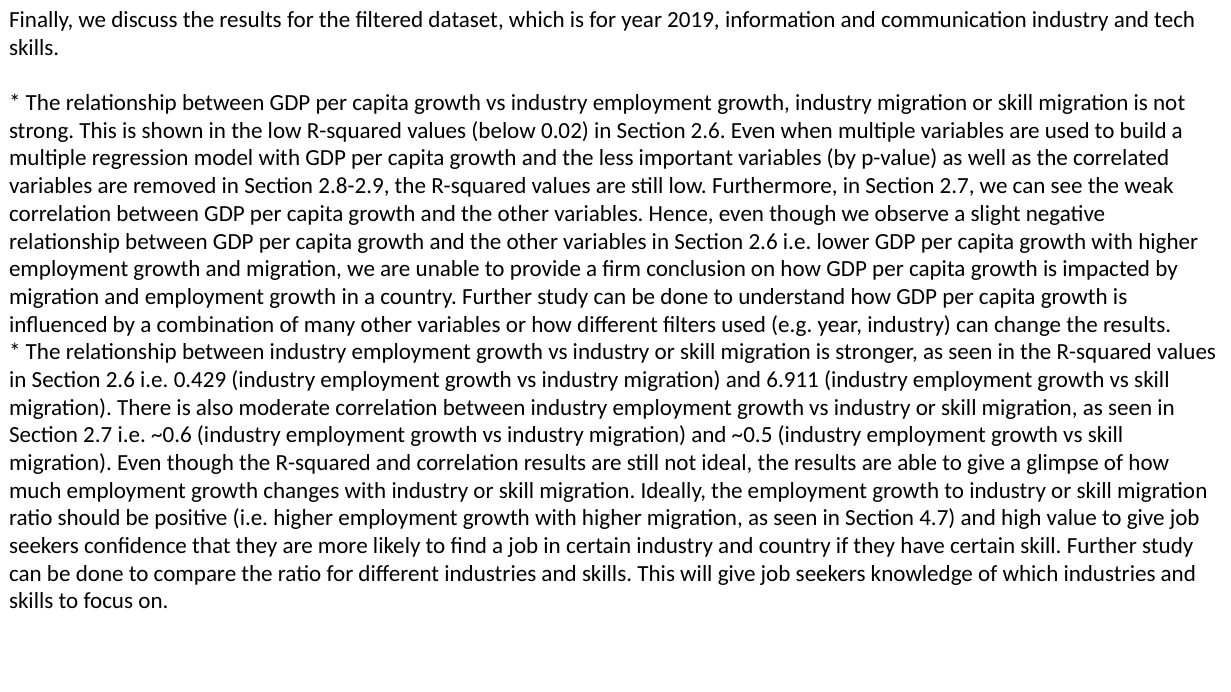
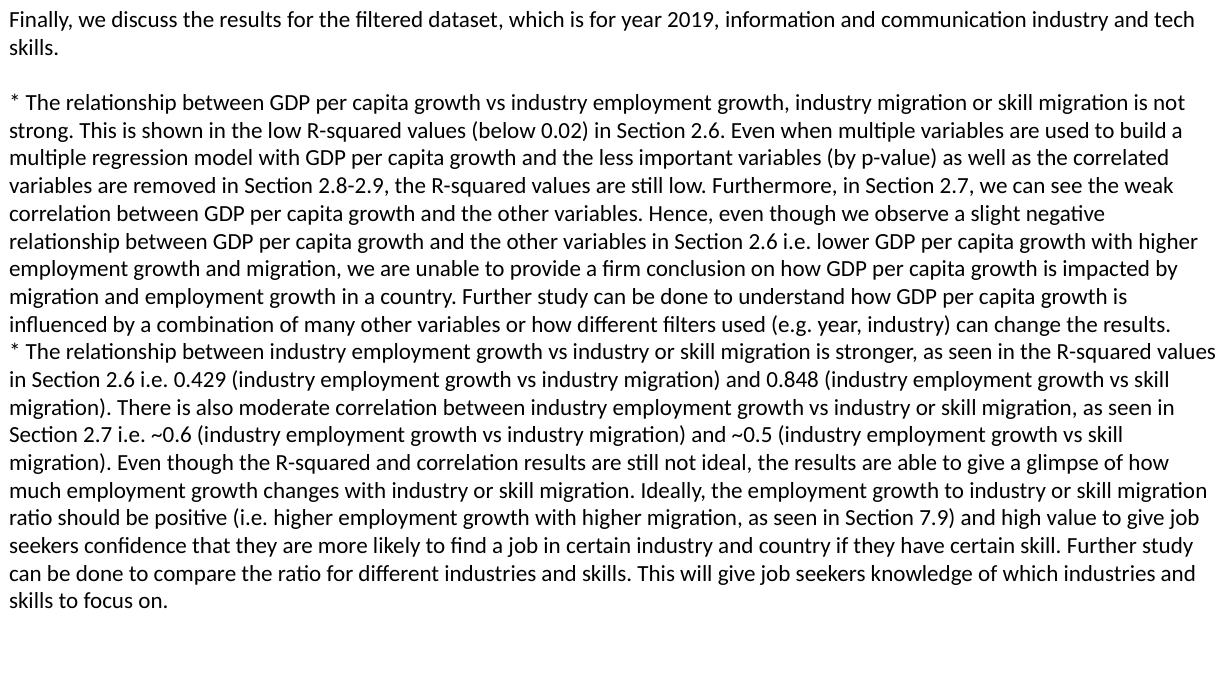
6.911: 6.911 -> 0.848
4.7: 4.7 -> 7.9
